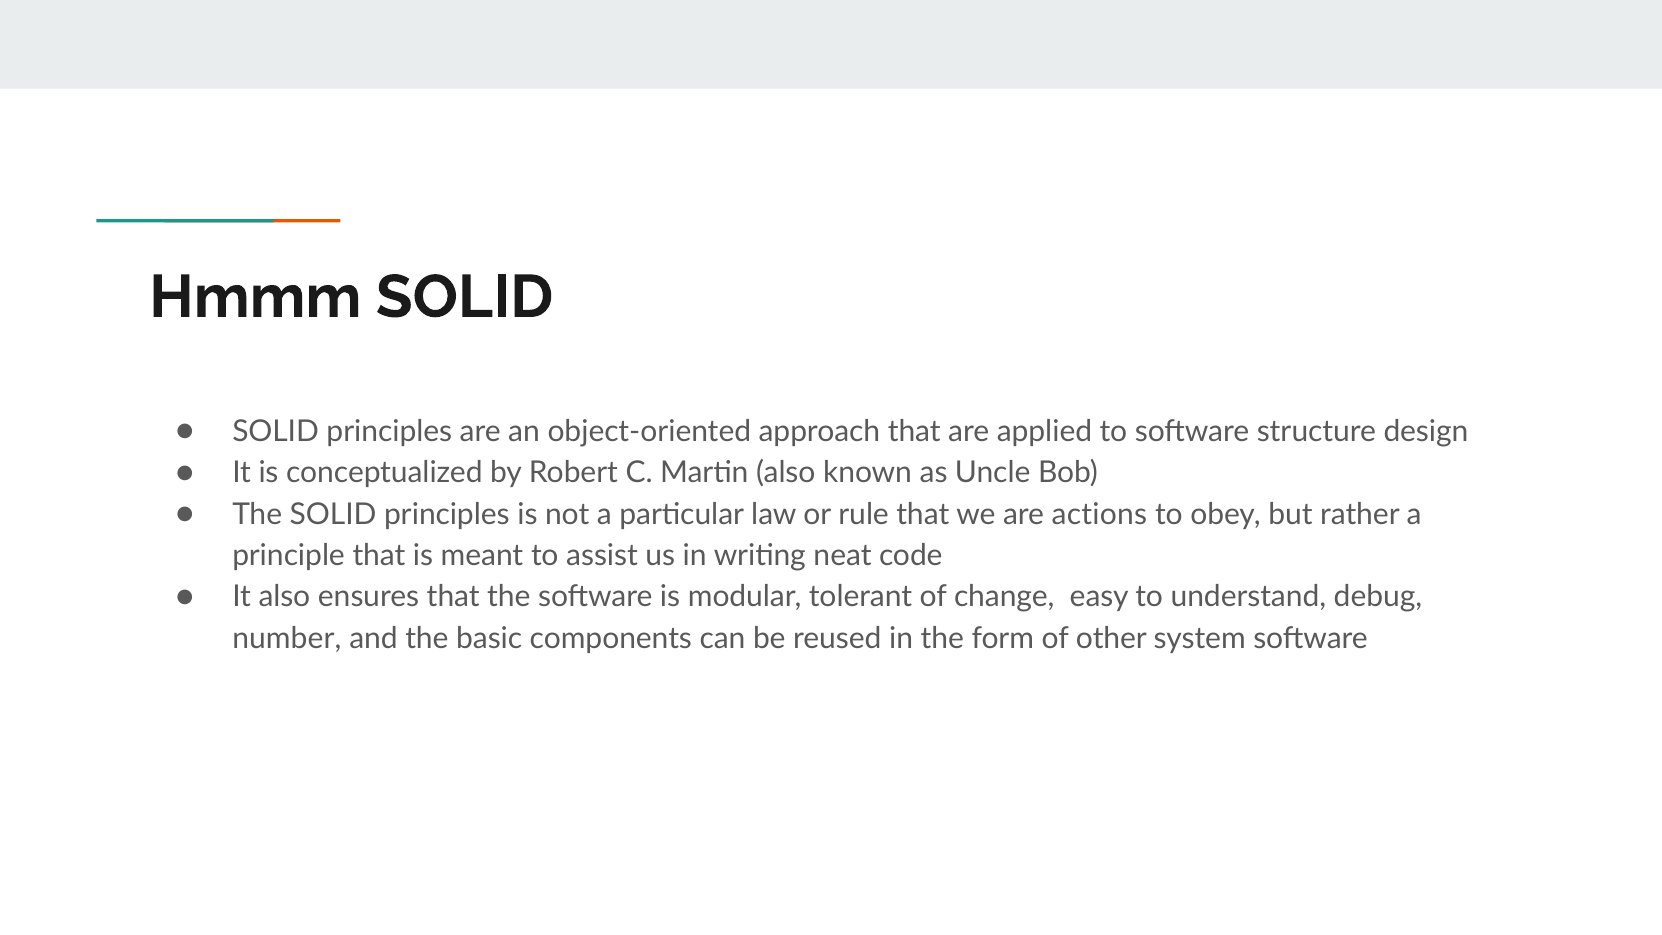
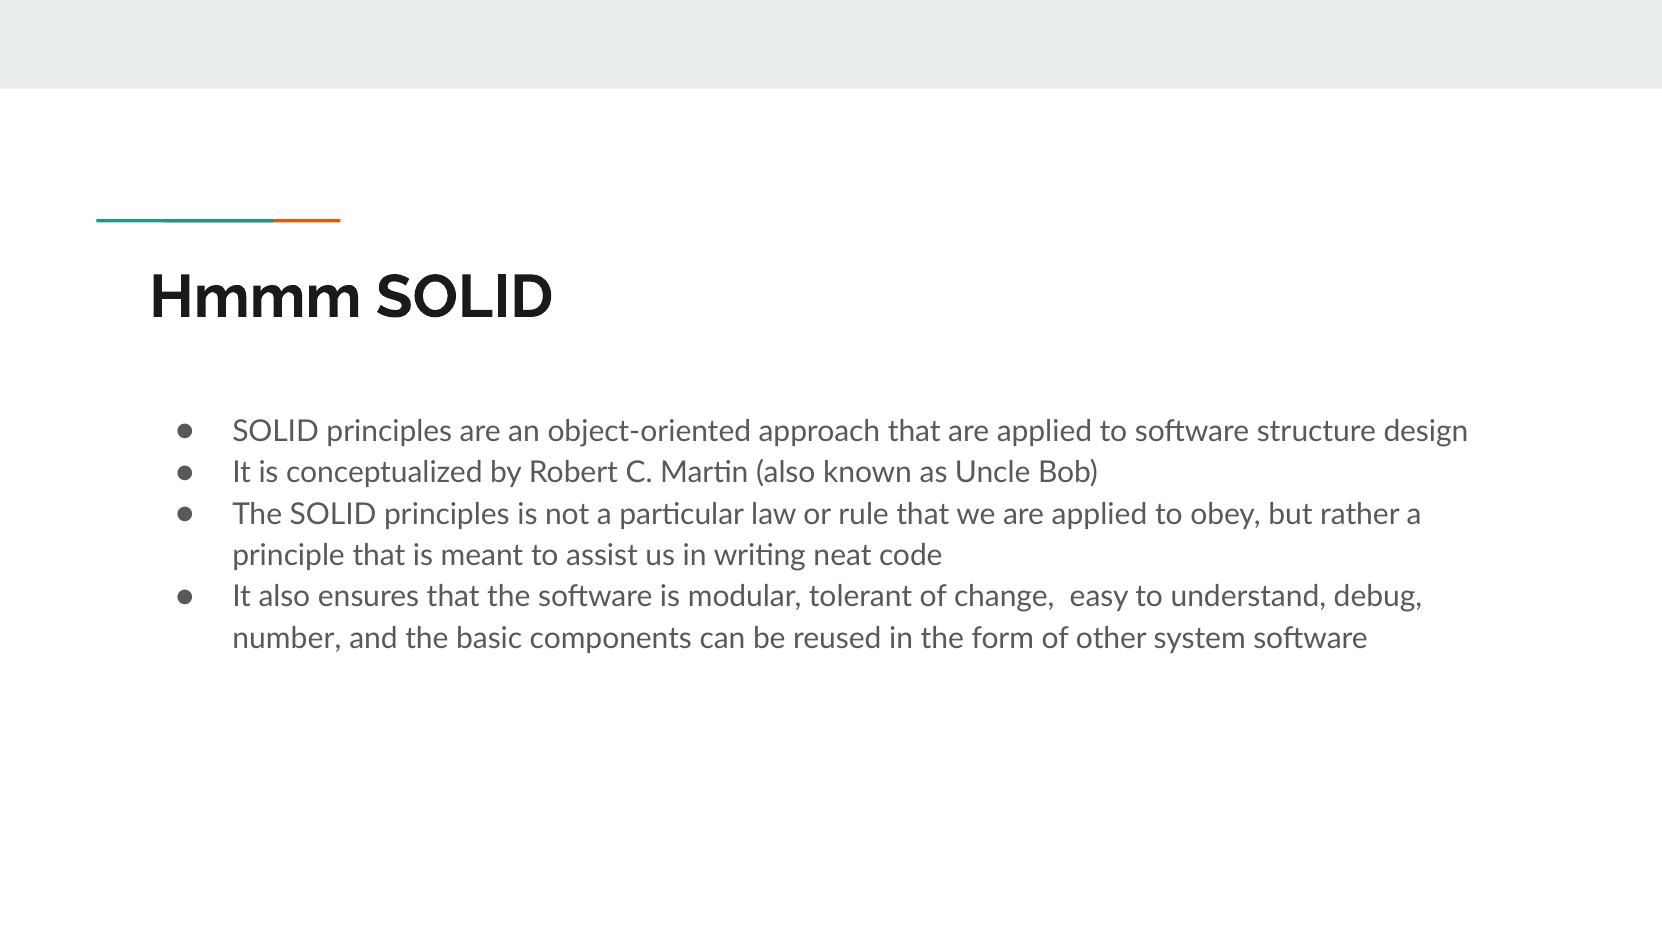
we are actions: actions -> applied
